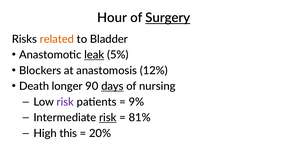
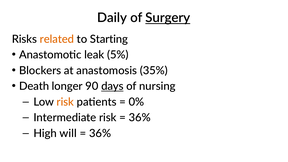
Hour: Hour -> Daily
Bladder: Bladder -> Starting
leak underline: present -> none
12%: 12% -> 35%
risk at (65, 102) colour: purple -> orange
9%: 9% -> 0%
risk at (108, 118) underline: present -> none
81% at (140, 118): 81% -> 36%
this: this -> will
20% at (100, 133): 20% -> 36%
